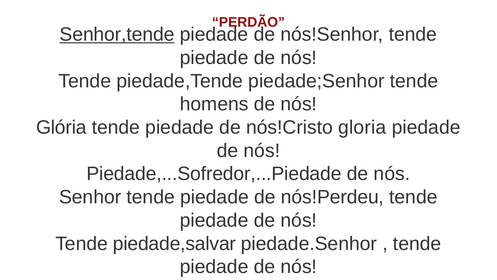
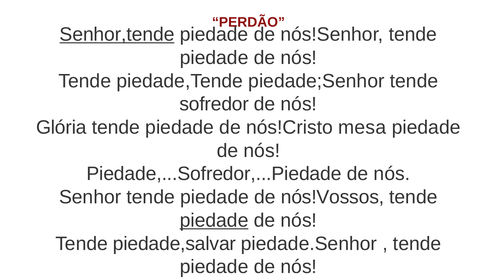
homens: homens -> sofredor
gloria: gloria -> mesa
nós!Perdeu: nós!Perdeu -> nós!Vossos
piedade at (214, 220) underline: none -> present
